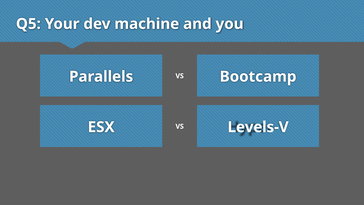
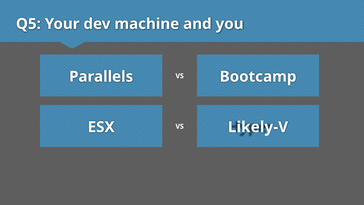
Levels-V: Levels-V -> Likely-V
